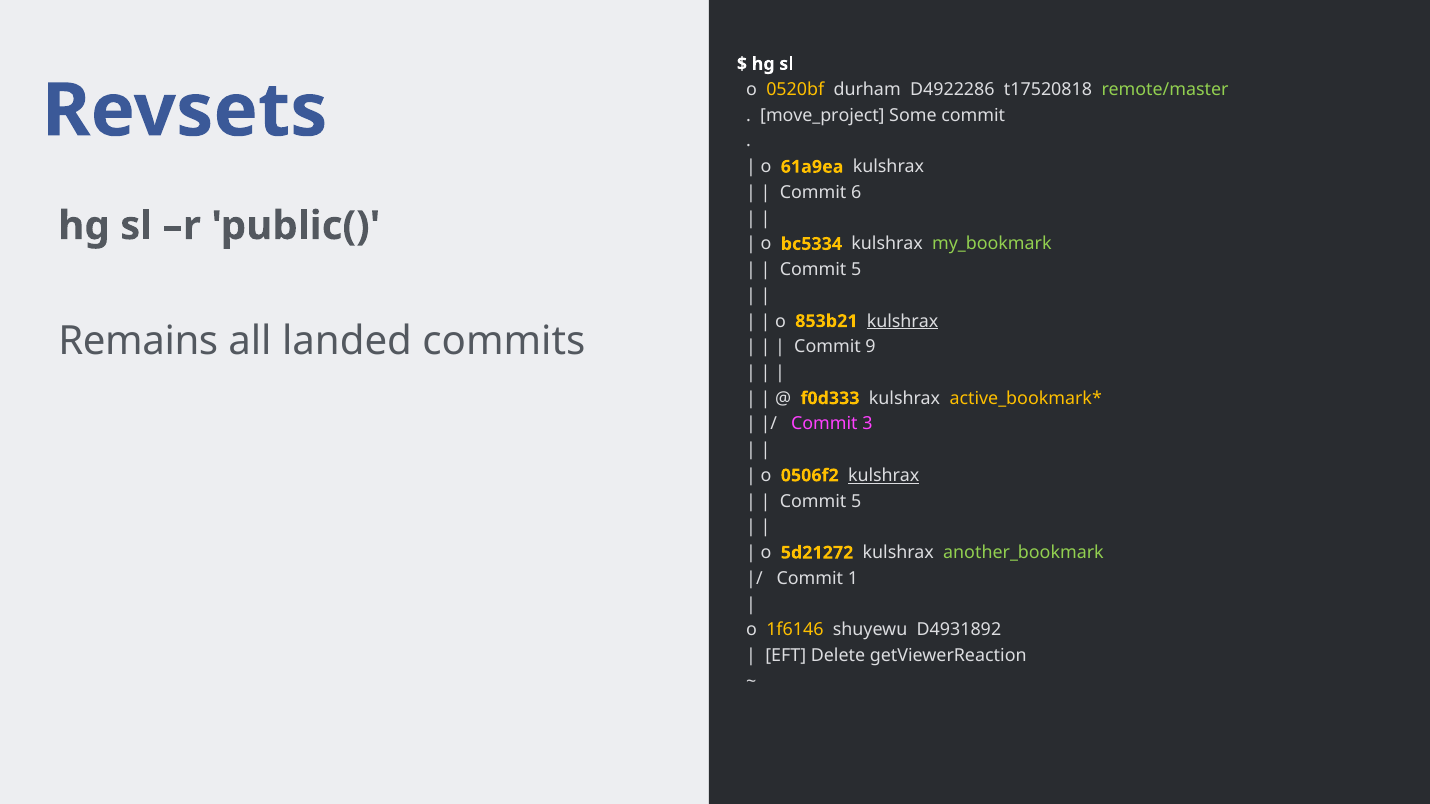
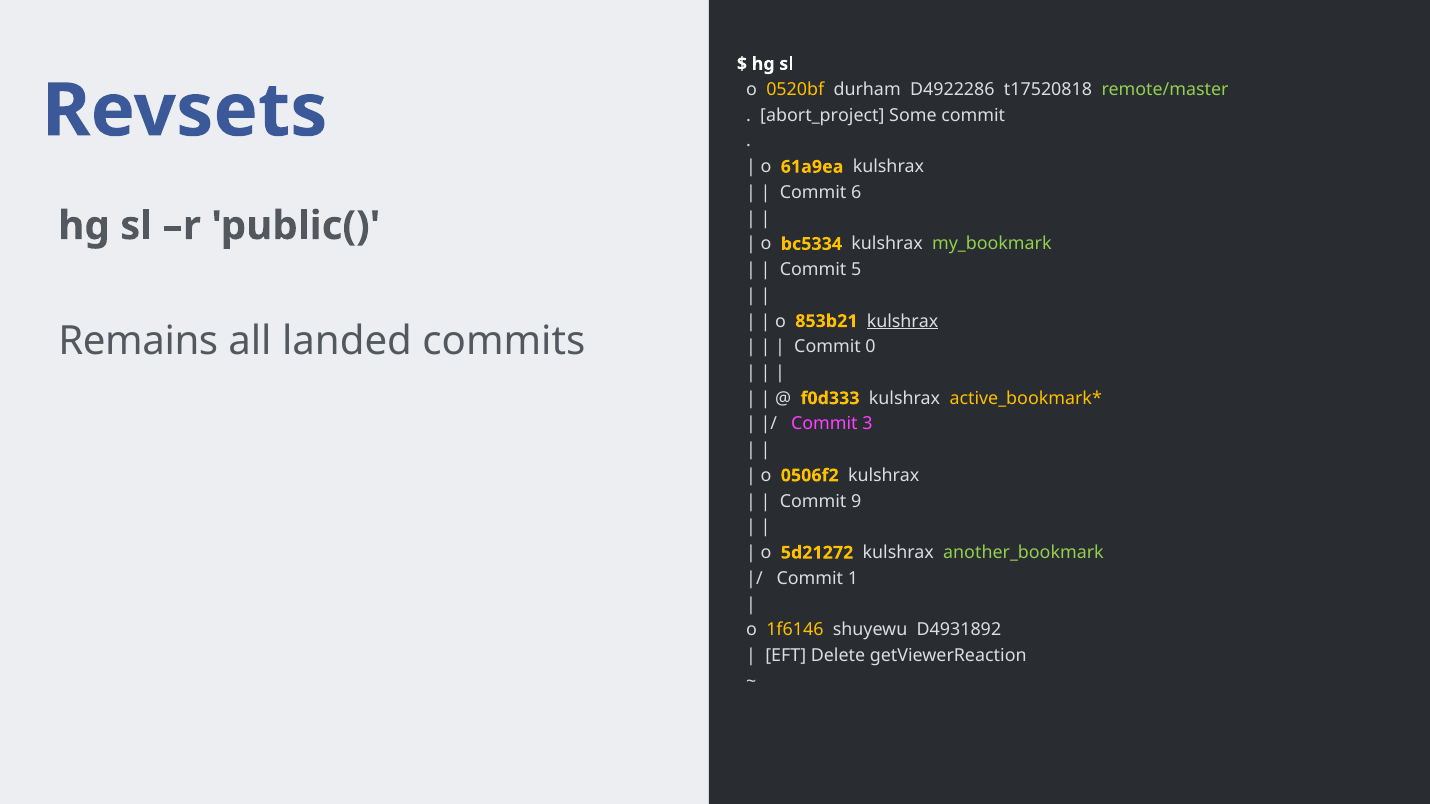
move_project: move_project -> abort_project
9: 9 -> 0
kulshrax at (884, 476) underline: present -> none
5 at (856, 501): 5 -> 9
